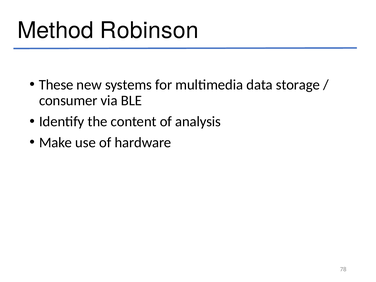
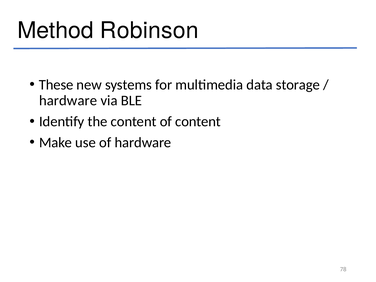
consumer at (68, 100): consumer -> hardware
of analysis: analysis -> content
